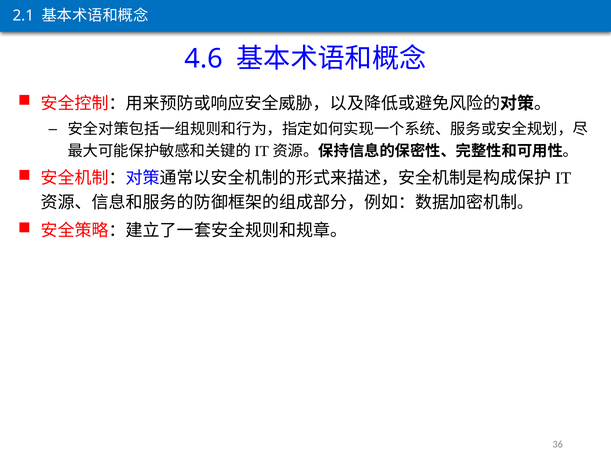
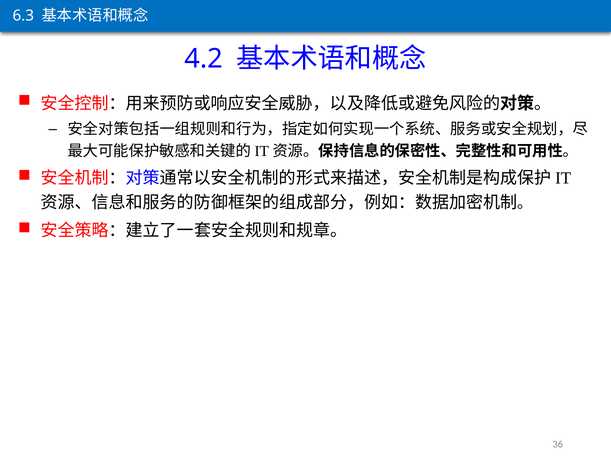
2.1: 2.1 -> 6.3
4.6: 4.6 -> 4.2
